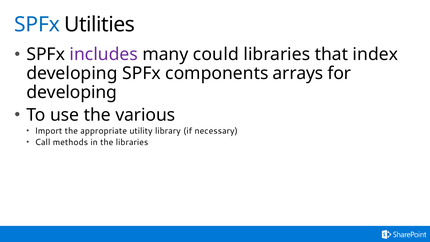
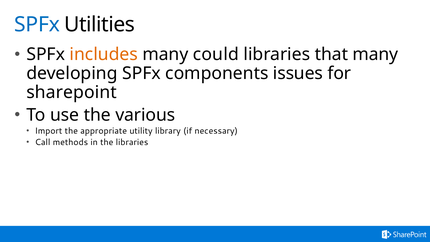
includes colour: purple -> orange
that index: index -> many
arrays: arrays -> issues
developing at (72, 92): developing -> sharepoint
